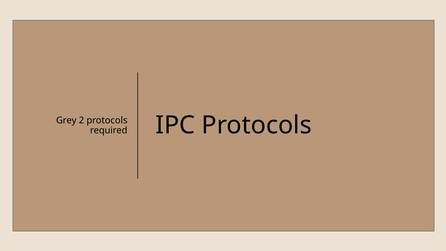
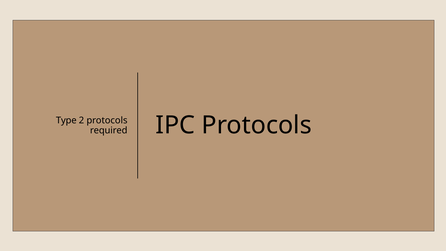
Grey: Grey -> Type
